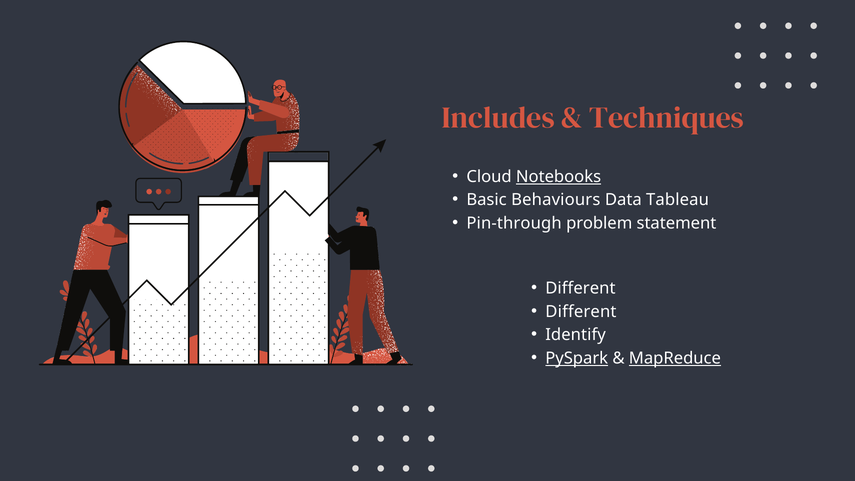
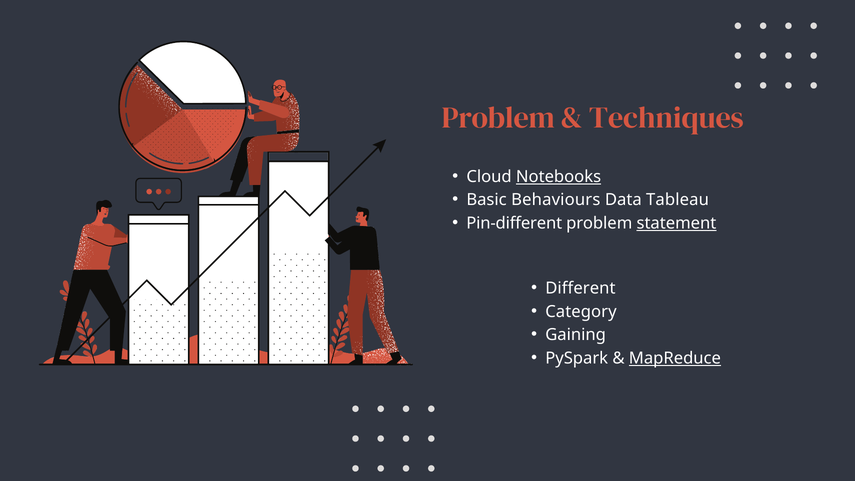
Includes at (498, 118): Includes -> Problem
Pin-through: Pin-through -> Pin-different
statement underline: none -> present
Different at (581, 312): Different -> Category
Identify: Identify -> Gaining
PySpark underline: present -> none
